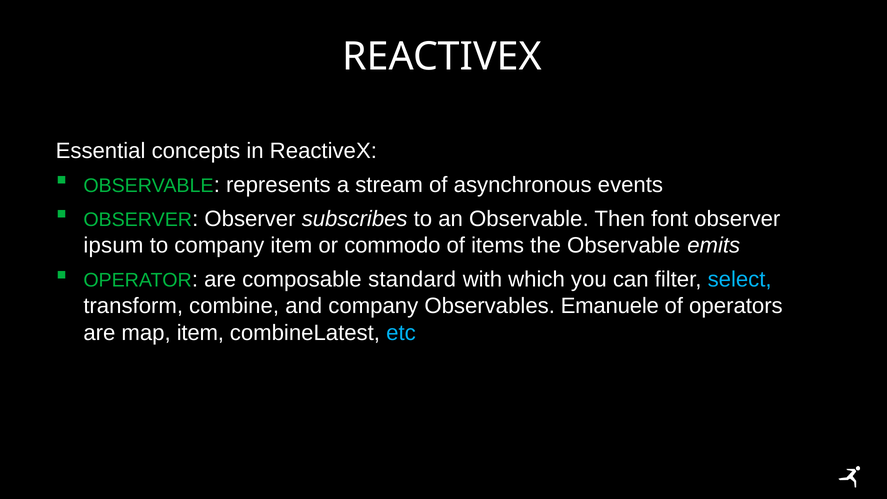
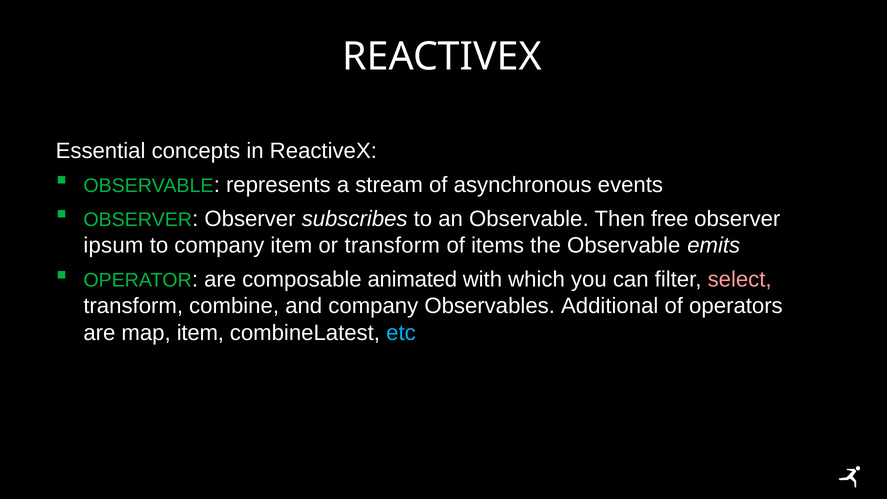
font: font -> free
or commodo: commodo -> transform
standard: standard -> animated
select colour: light blue -> pink
Emanuele: Emanuele -> Additional
